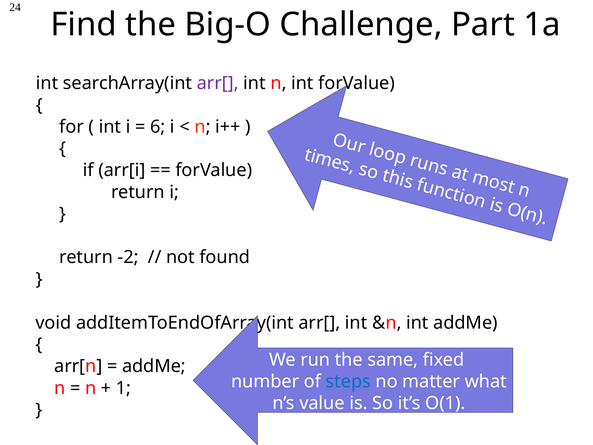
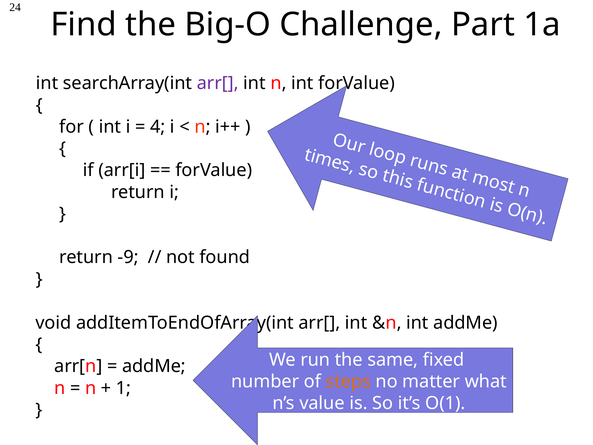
6: 6 -> 4
-2: -2 -> -9
steps colour: blue -> orange
